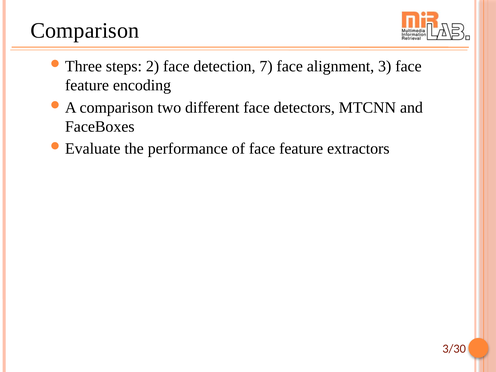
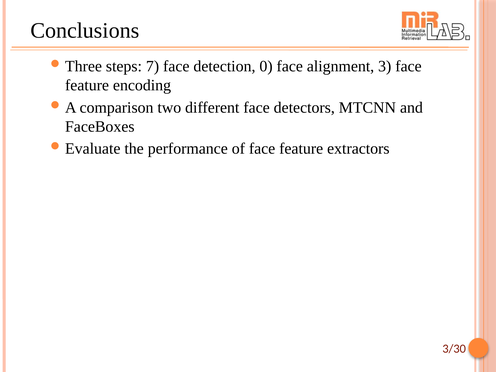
Comparison at (85, 31): Comparison -> Conclusions
2: 2 -> 7
7: 7 -> 0
